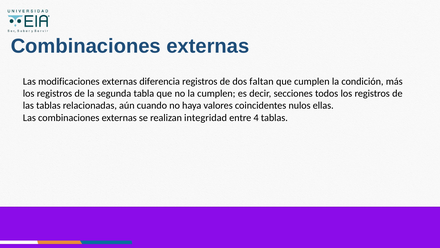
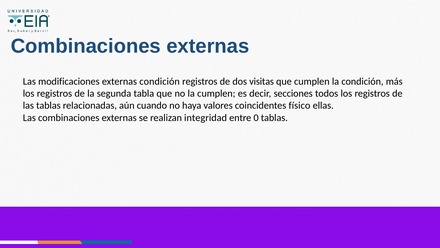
externas diferencia: diferencia -> condición
faltan: faltan -> visitas
nulos: nulos -> físico
4: 4 -> 0
